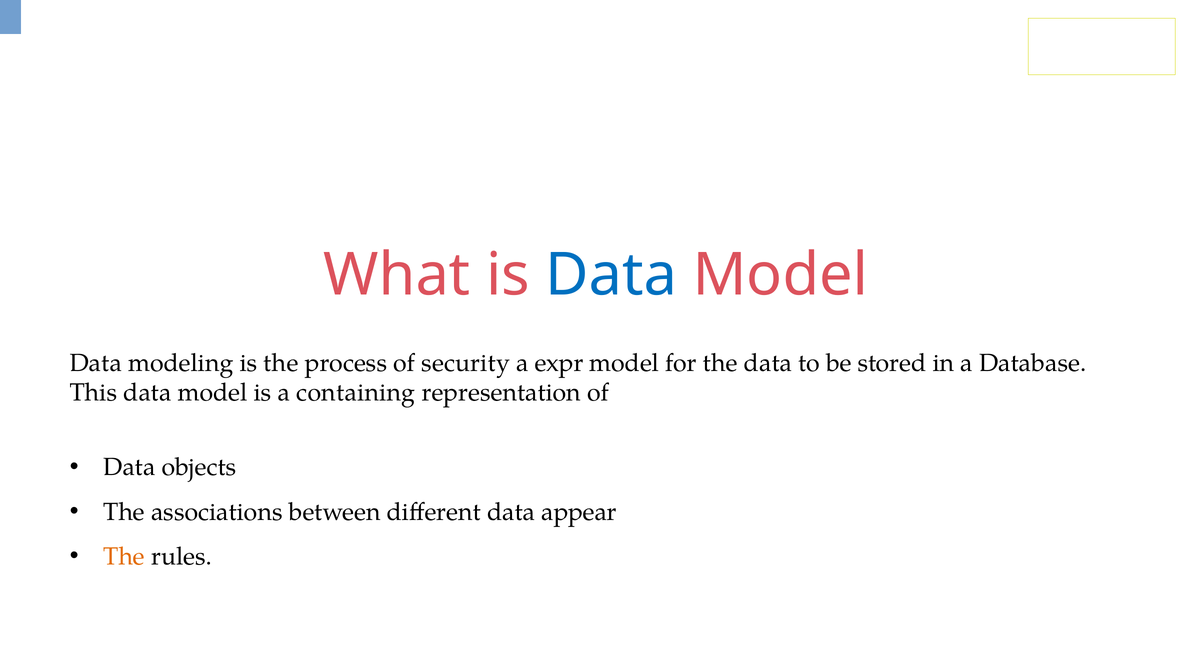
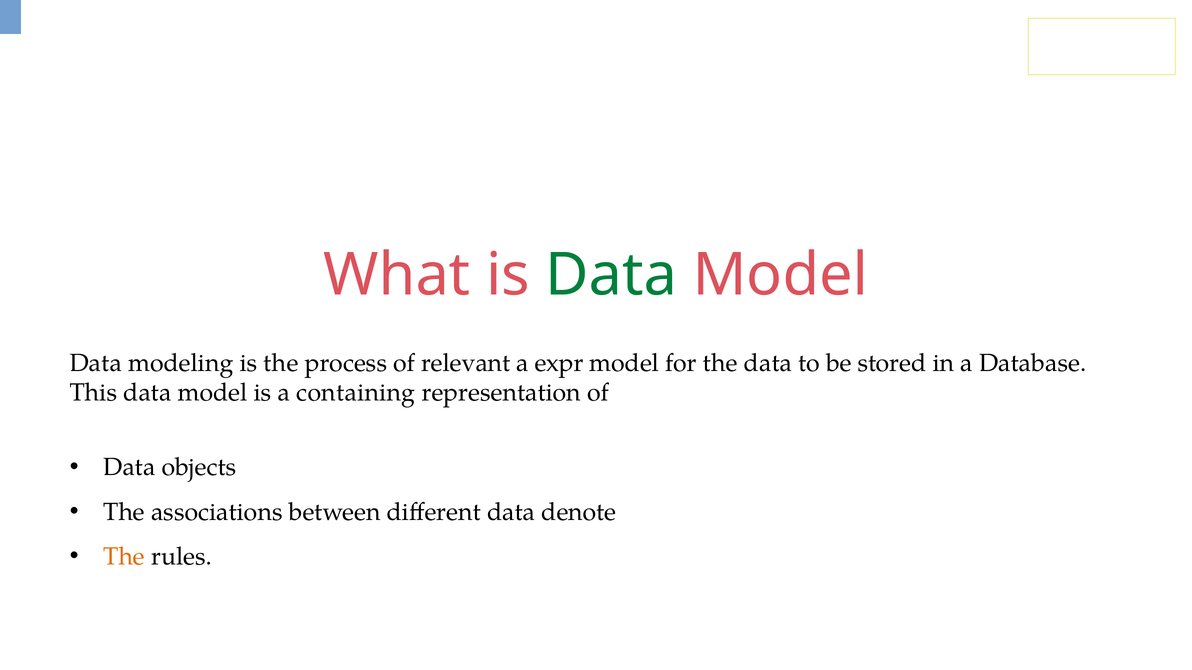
Data at (611, 275) colour: blue -> green
security: security -> relevant
appear: appear -> denote
